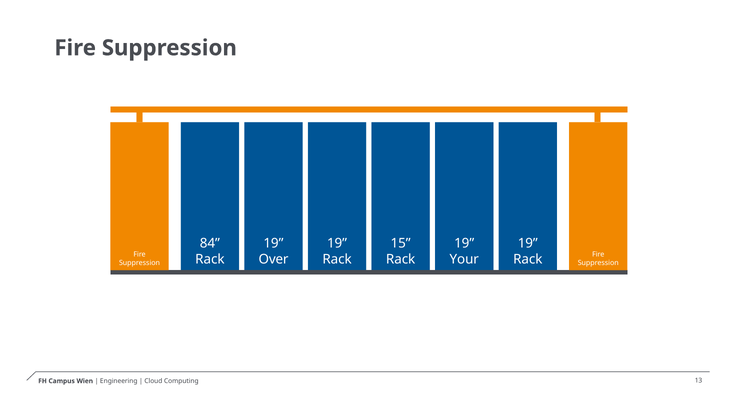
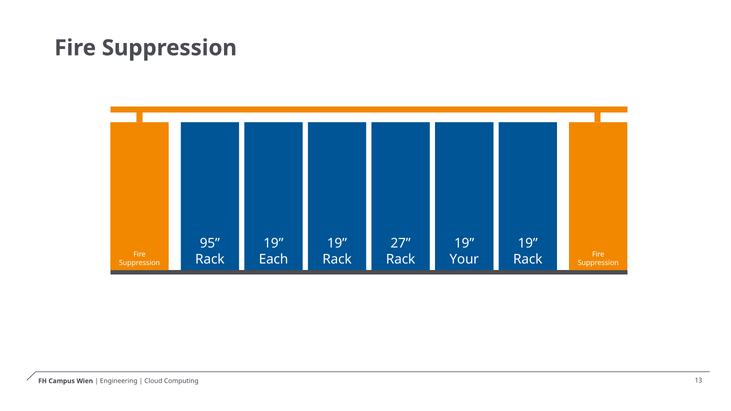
84: 84 -> 95
15: 15 -> 27
Over: Over -> Each
